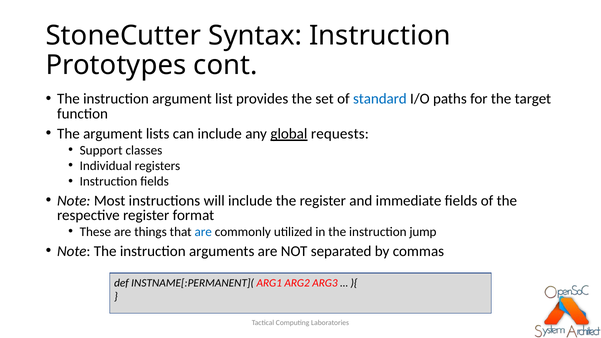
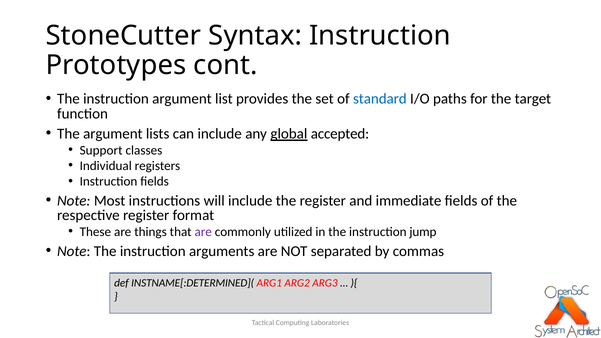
requests: requests -> accepted
are at (203, 232) colour: blue -> purple
INSTNAME[:PERMANENT](: INSTNAME[:PERMANENT]( -> INSTNAME[:DETERMINED](
